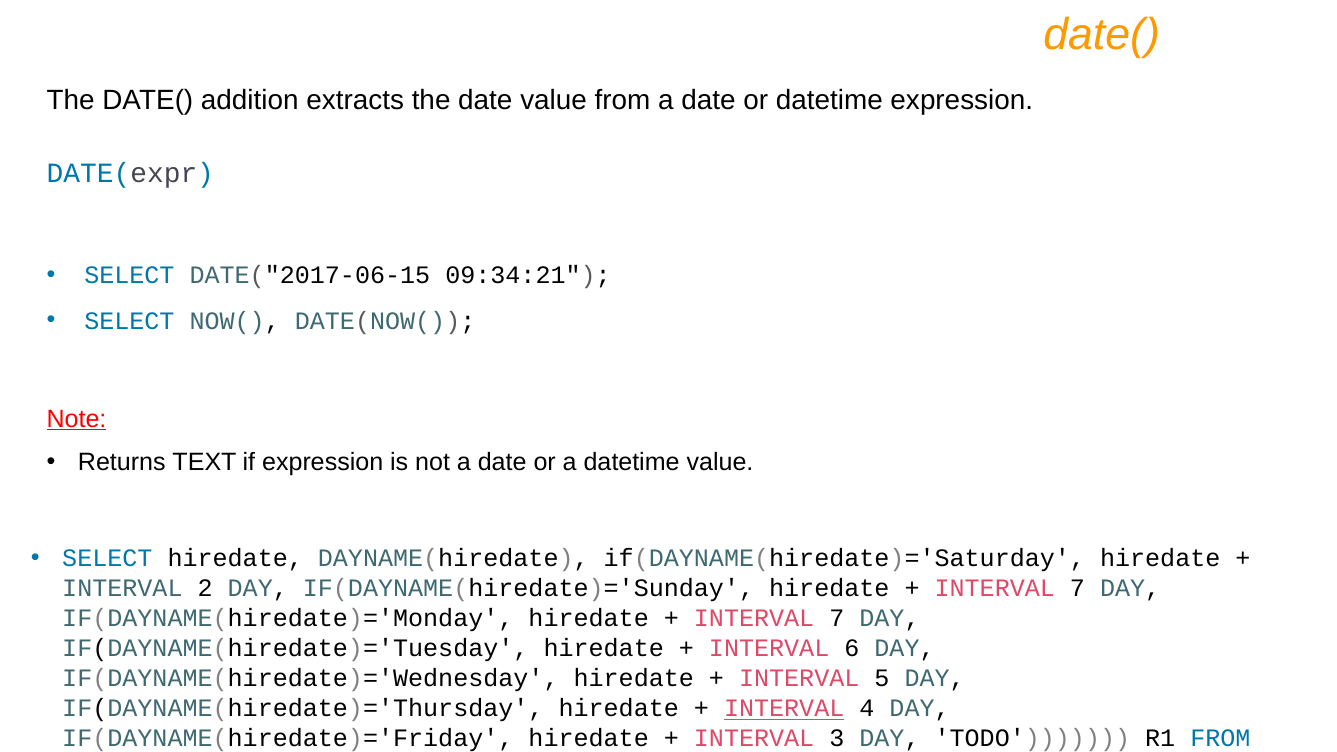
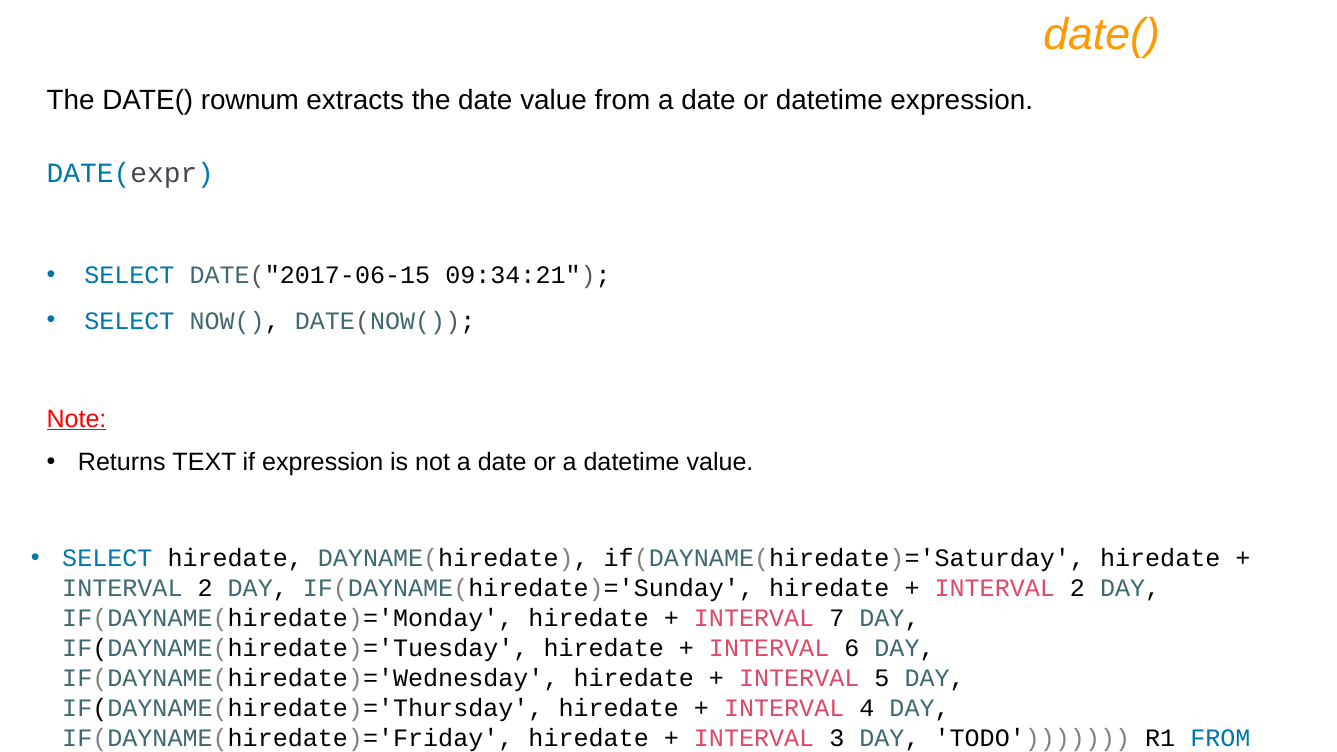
addition: addition -> rownum
7 at (1077, 588): 7 -> 2
INTERVAL at (784, 709) underline: present -> none
